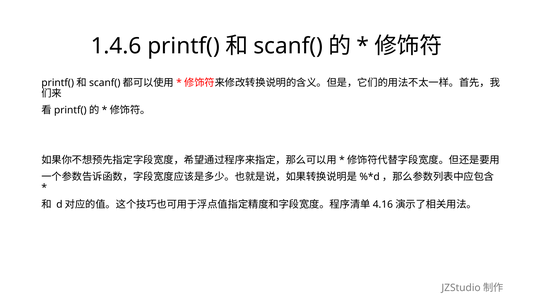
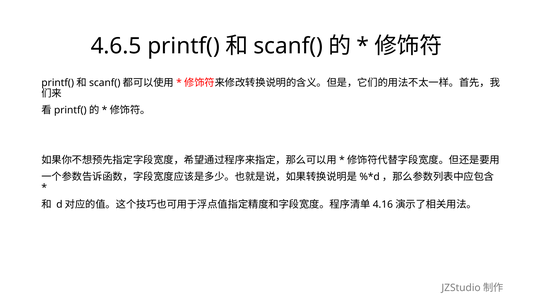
1.4.6: 1.4.6 -> 4.6.5
